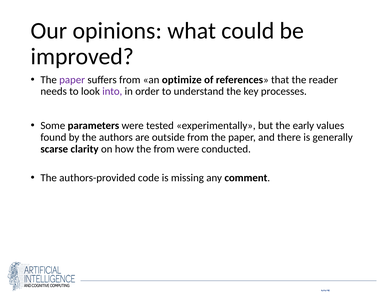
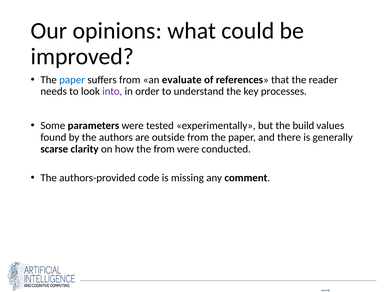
paper at (72, 80) colour: purple -> blue
optimize: optimize -> evaluate
early: early -> build
